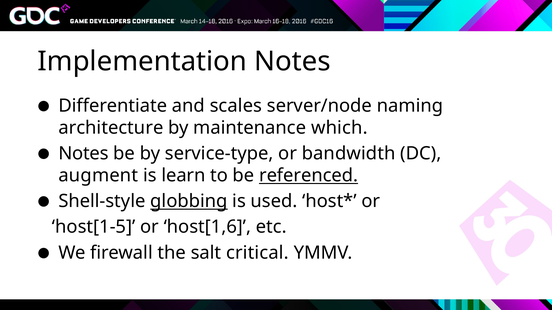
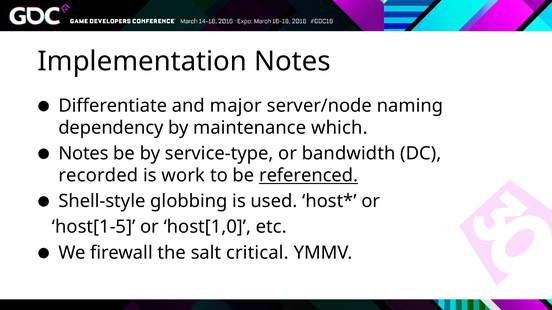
scales: scales -> major
architecture: architecture -> dependency
augment: augment -> recorded
learn: learn -> work
globbing underline: present -> none
host[1,6: host[1,6 -> host[1,0
